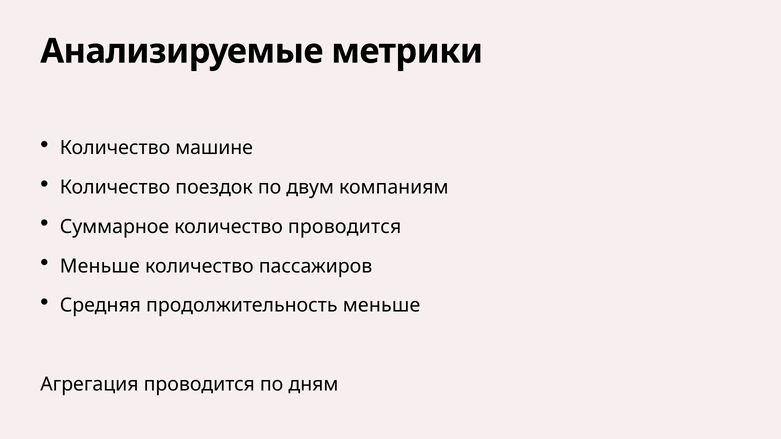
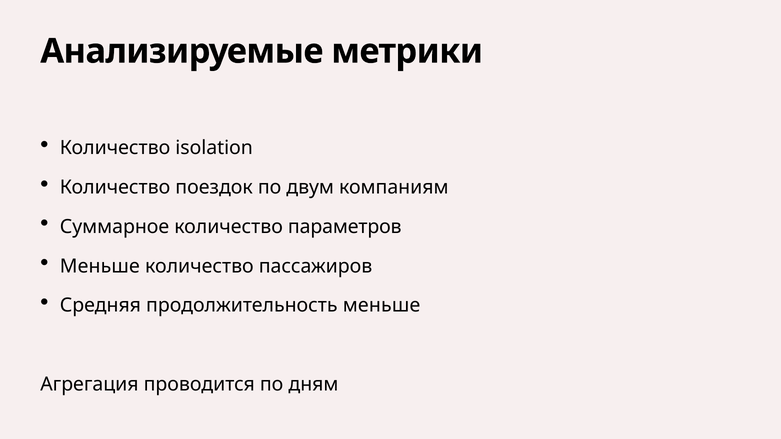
машине: машине -> isolation
количество проводится: проводится -> параметров
